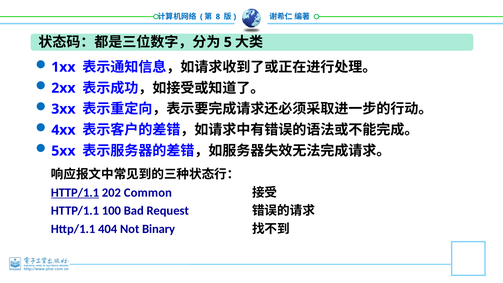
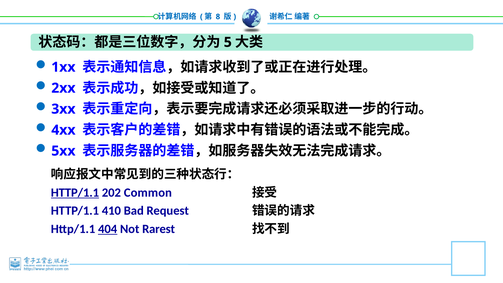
100: 100 -> 410
404 underline: none -> present
Binary: Binary -> Rarest
